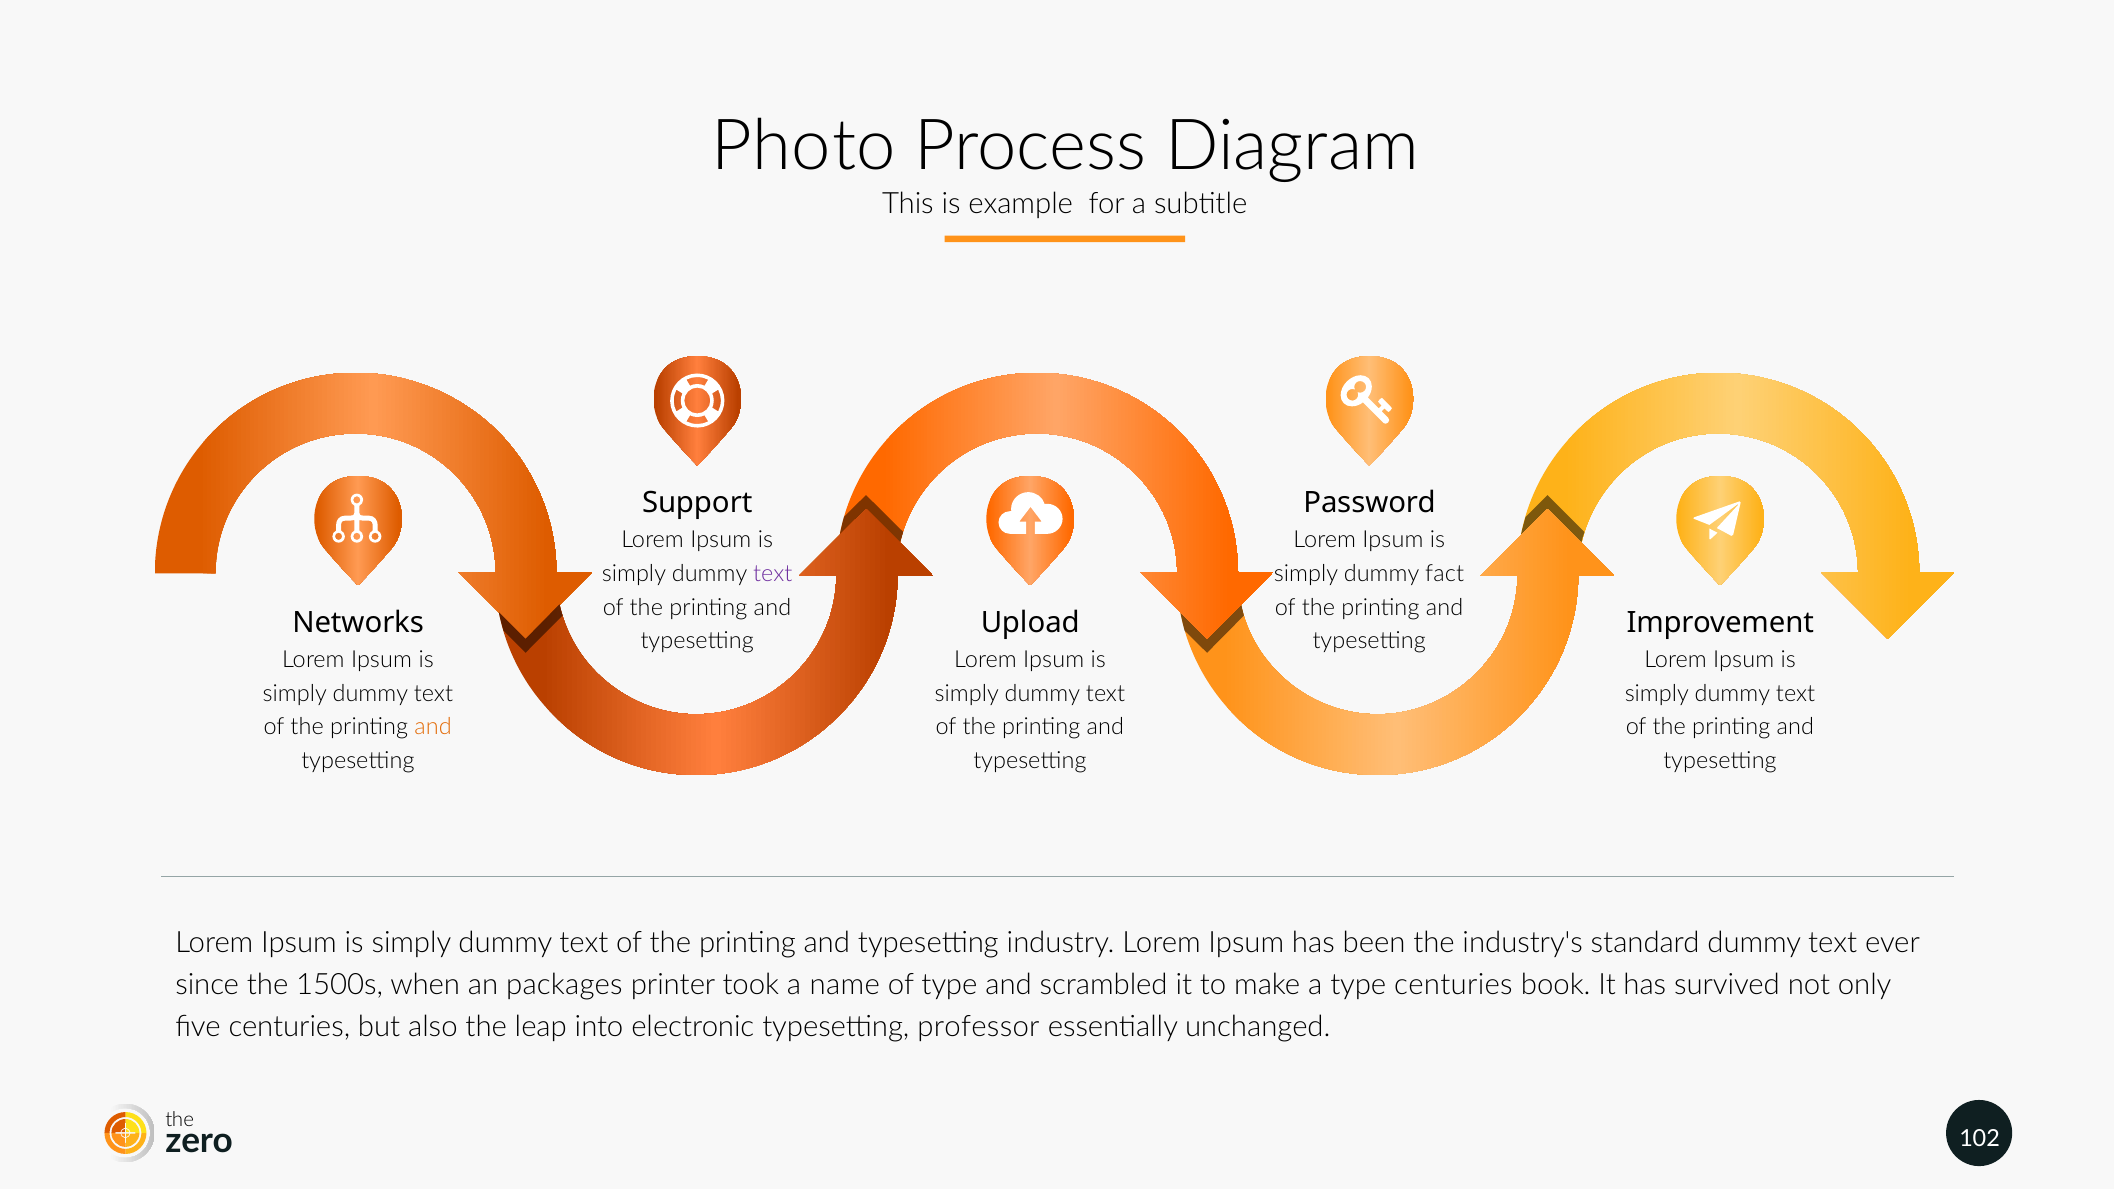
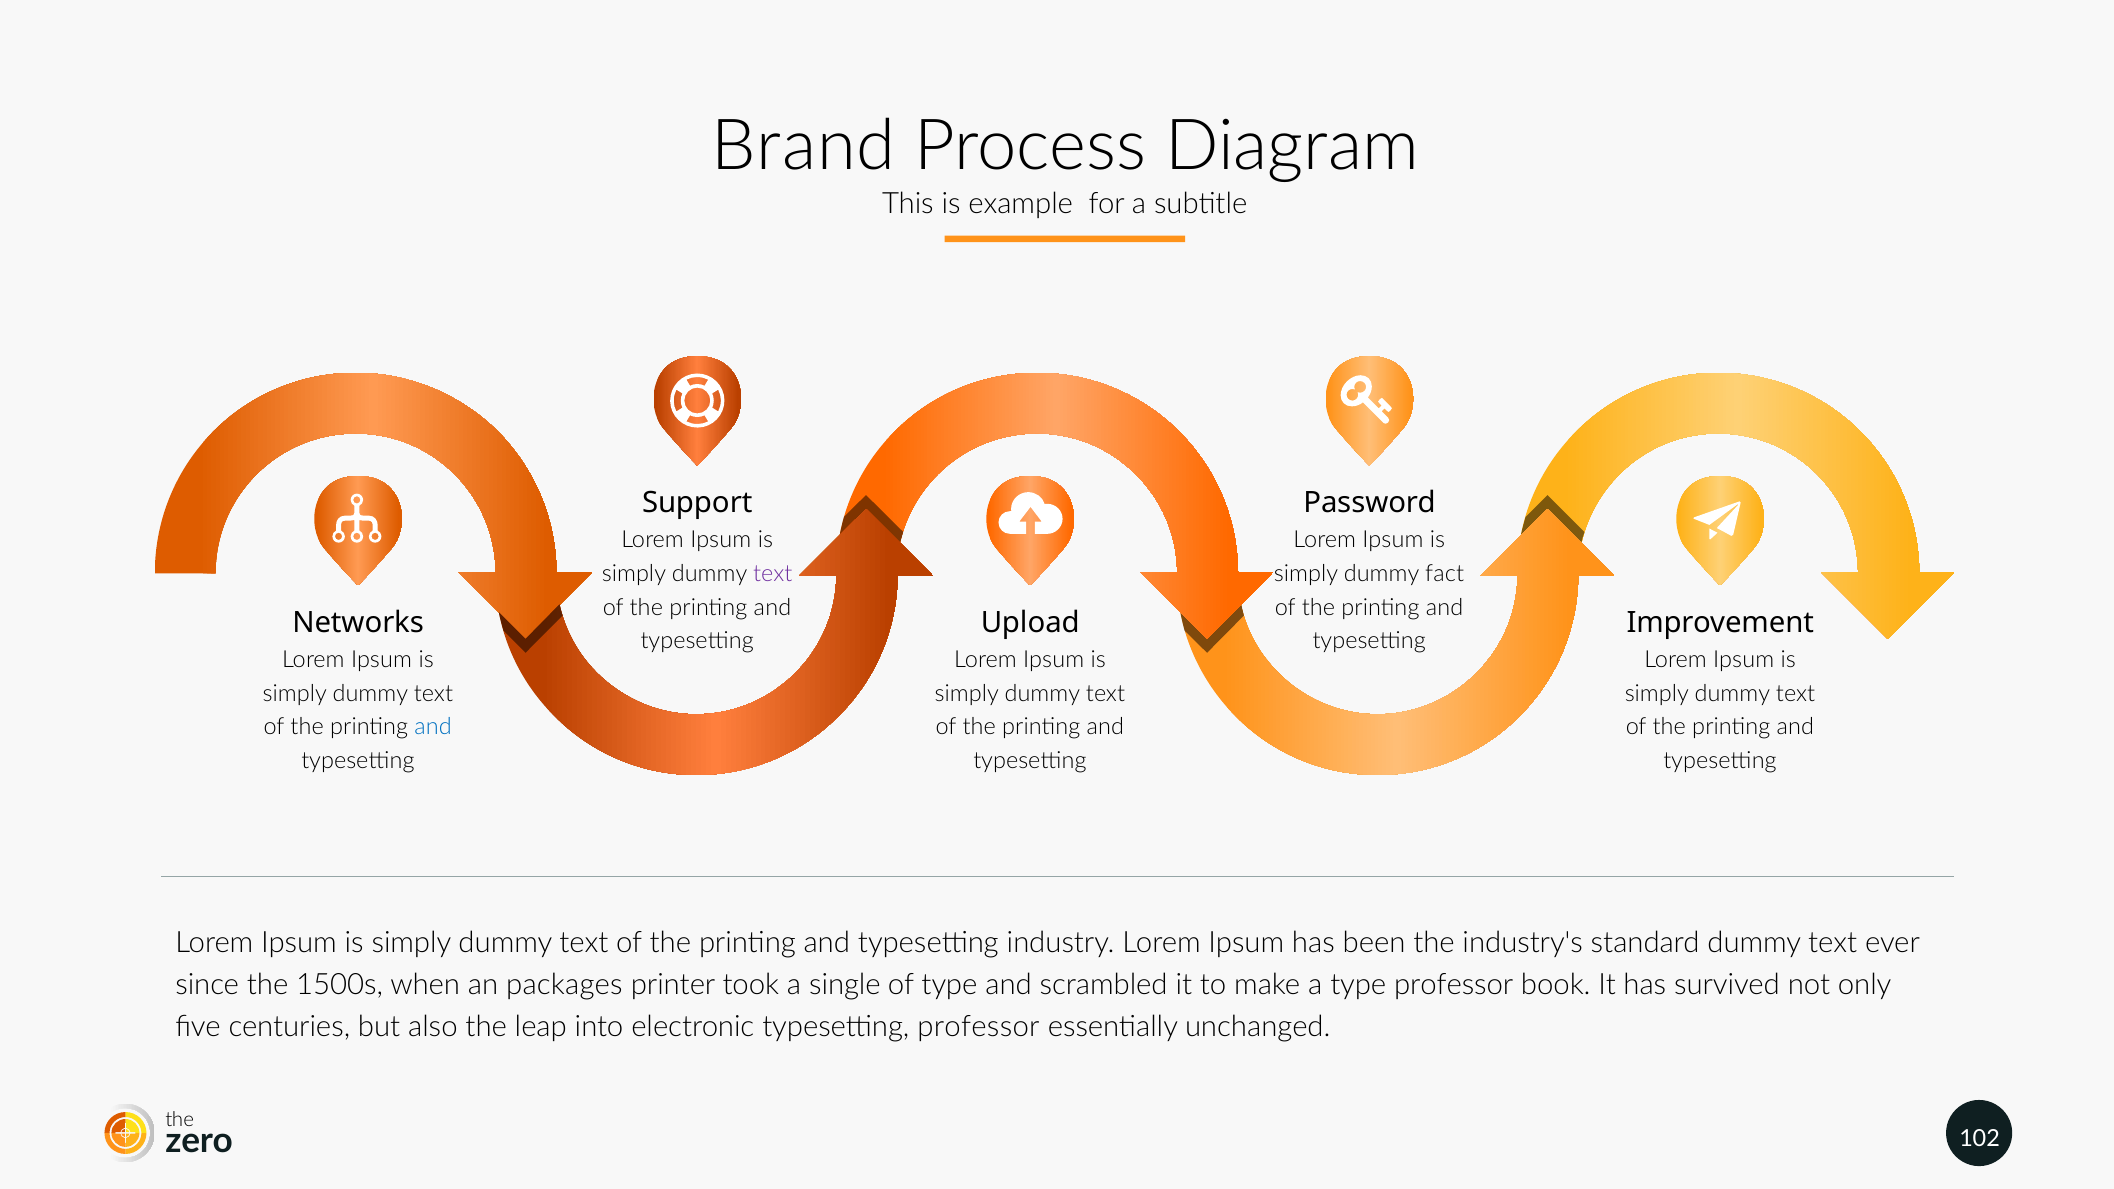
Photo: Photo -> Brand
and at (433, 727) colour: orange -> blue
name: name -> single
type centuries: centuries -> professor
